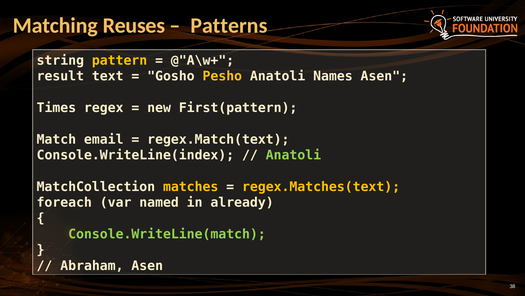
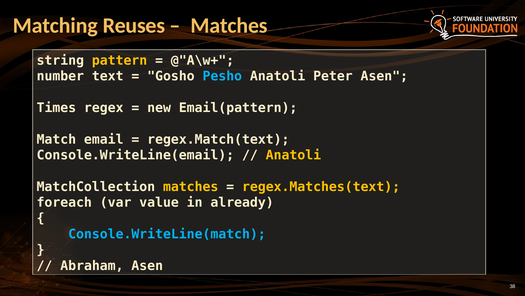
Patterns at (229, 26): Patterns -> Matches
result: result -> number
Pesho colour: yellow -> light blue
Names: Names -> Peter
First(pattern: First(pattern -> Email(pattern
Console.WriteLine(index: Console.WriteLine(index -> Console.WriteLine(email
Anatoli at (293, 155) colour: light green -> yellow
named: named -> value
Console.WriteLine(match colour: light green -> light blue
